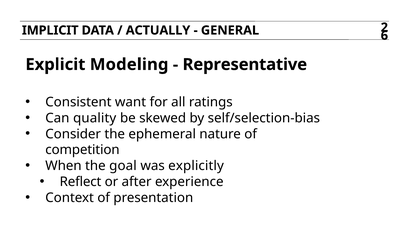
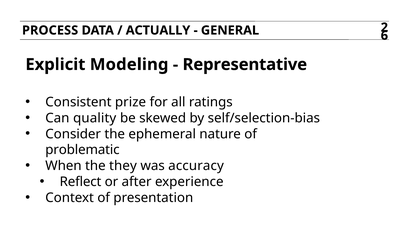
IMPLICIT: IMPLICIT -> PROCESS
want: want -> prize
competition: competition -> problematic
goal: goal -> they
explicitly: explicitly -> accuracy
